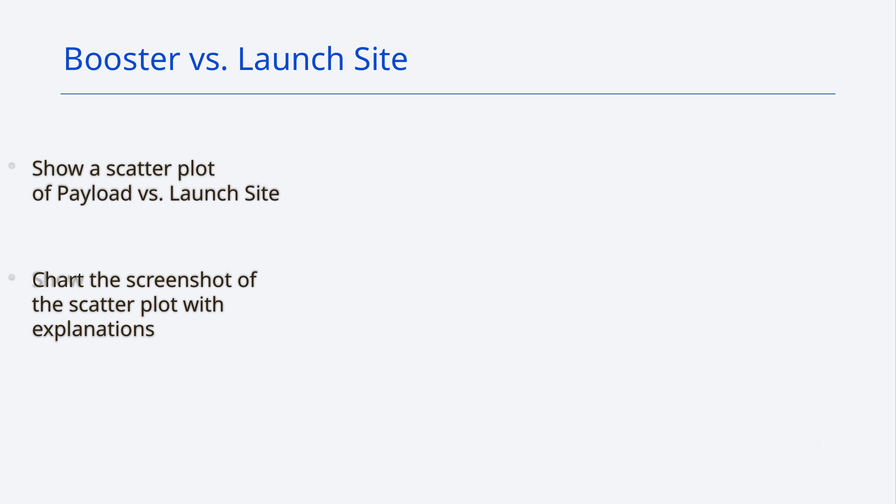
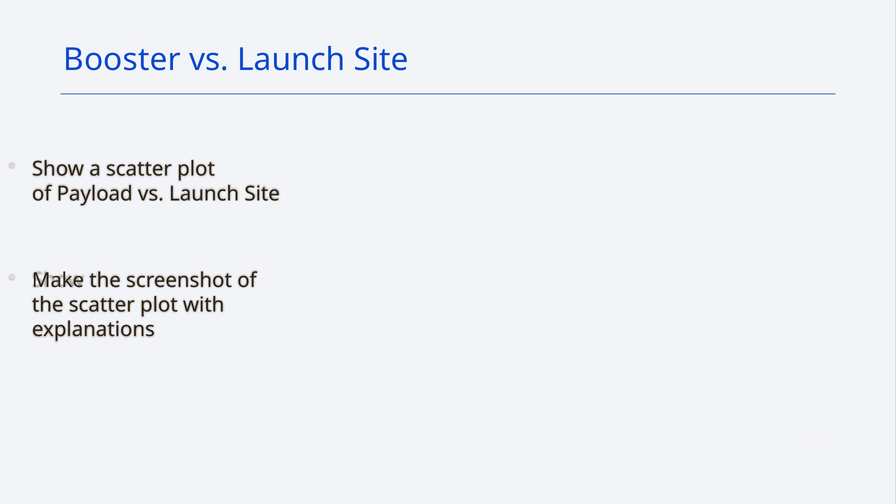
Chart: Chart -> Make
